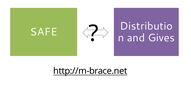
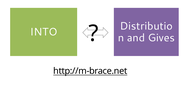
SAFE: SAFE -> INTO
